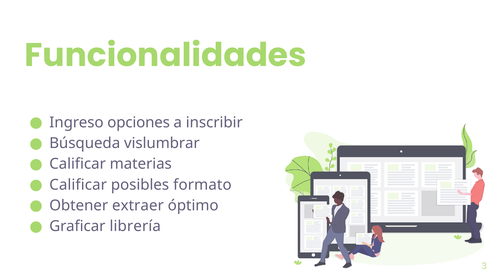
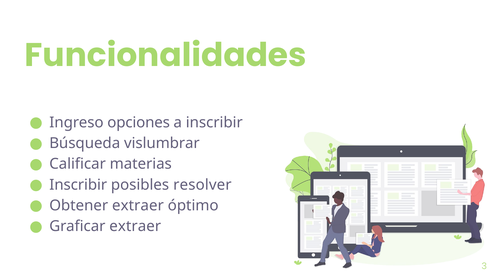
Calificar at (78, 185): Calificar -> Inscribir
formato: formato -> resolver
Graficar librería: librería -> extraer
